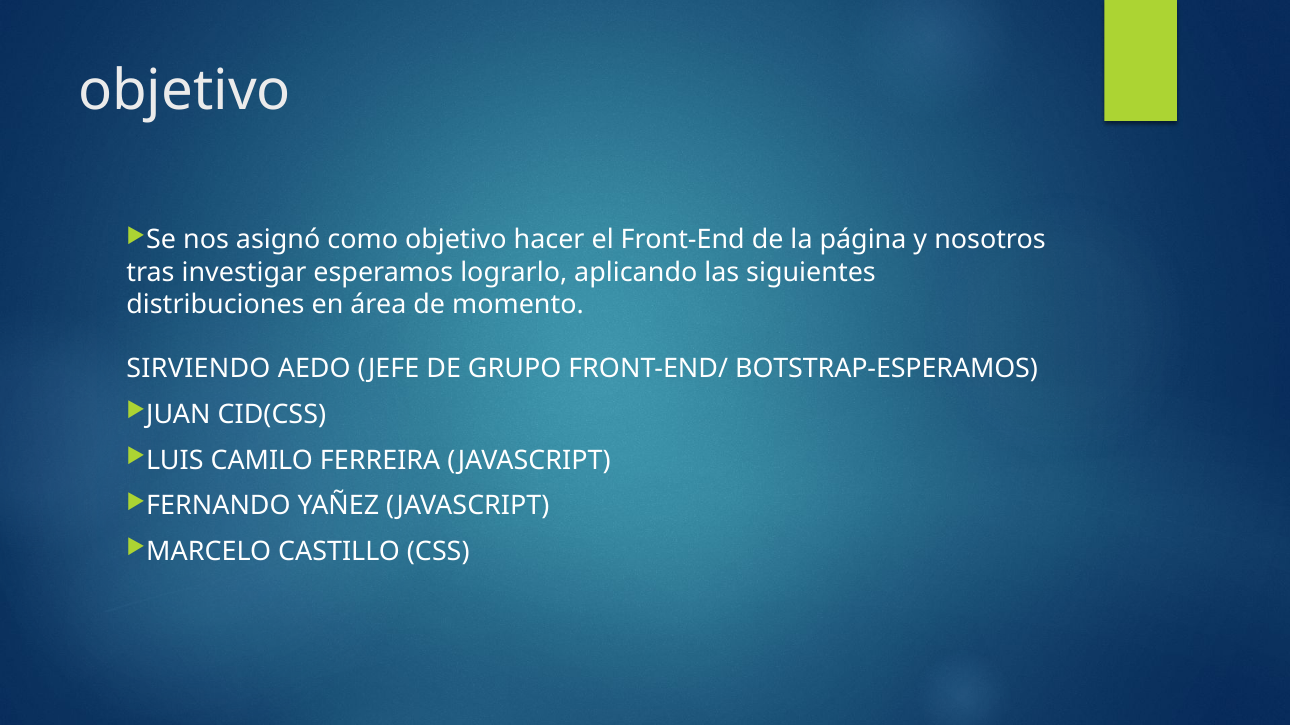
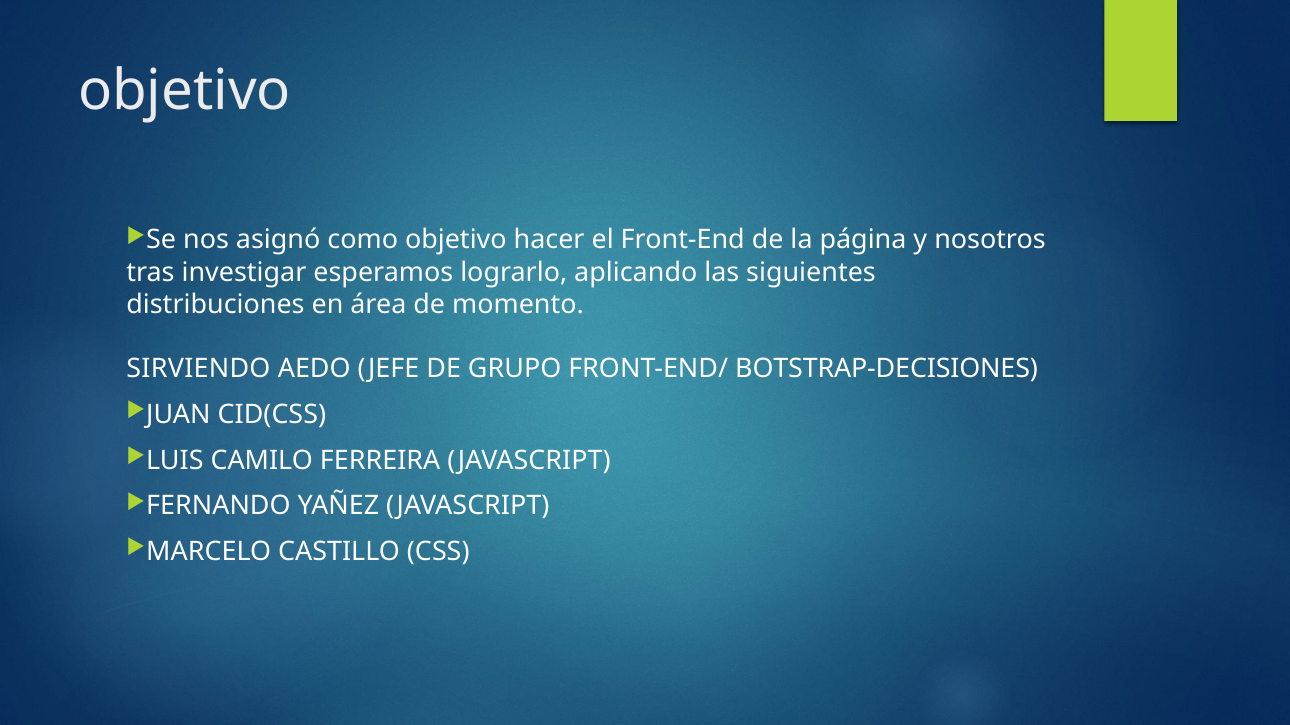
BOTSTRAP-ESPERAMOS: BOTSTRAP-ESPERAMOS -> BOTSTRAP-DECISIONES
